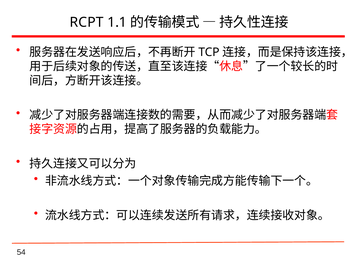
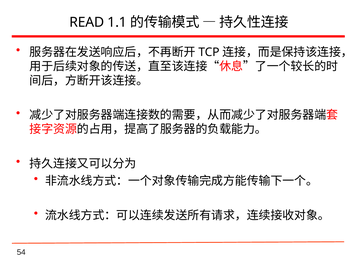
RCPT: RCPT -> READ
